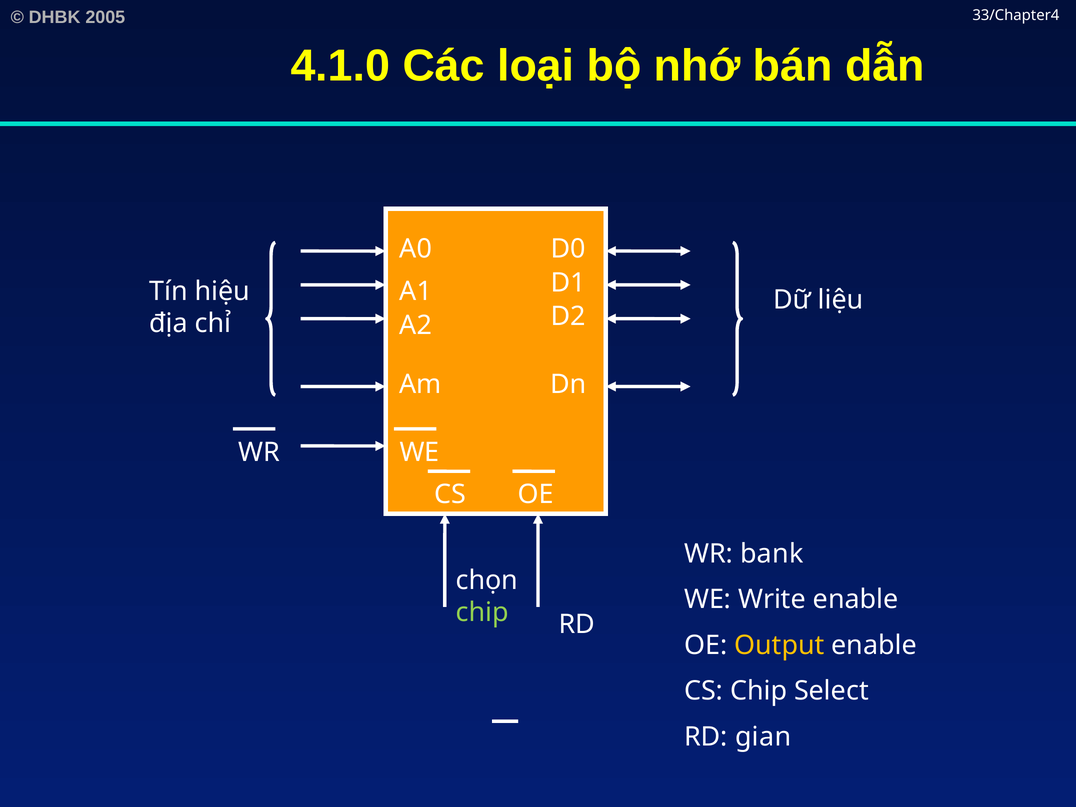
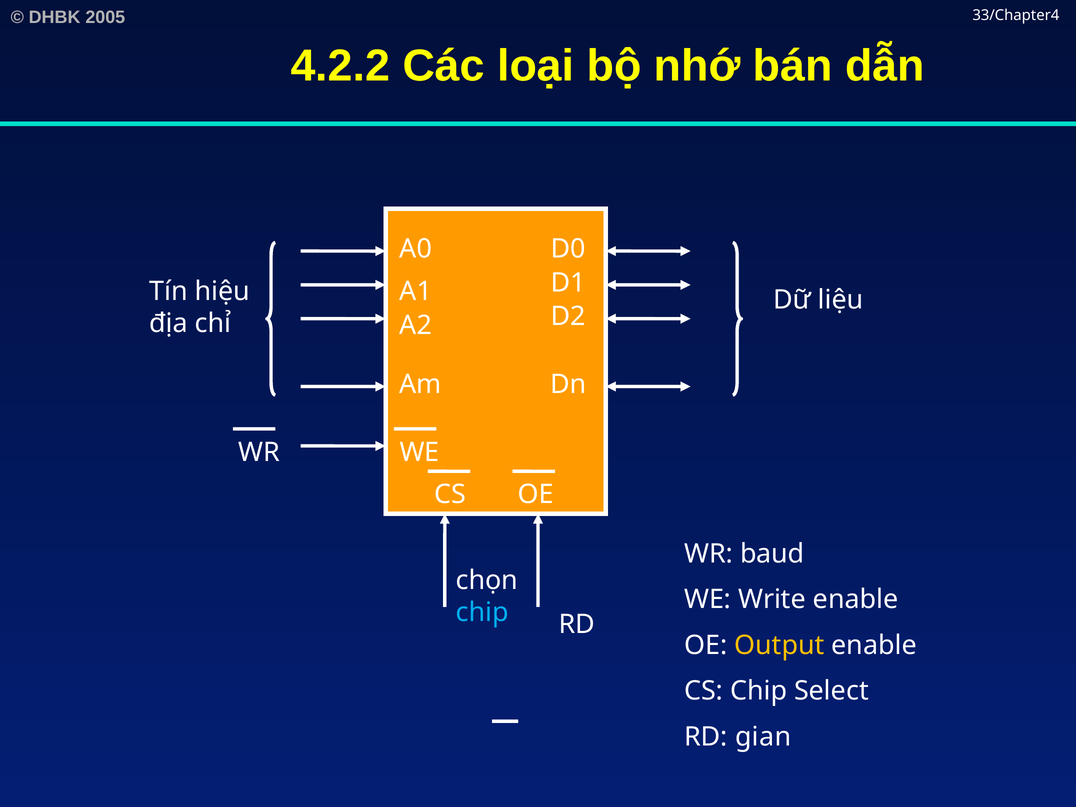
4.1.0: 4.1.0 -> 4.2.2
bank: bank -> baud
chip at (482, 612) colour: light green -> light blue
